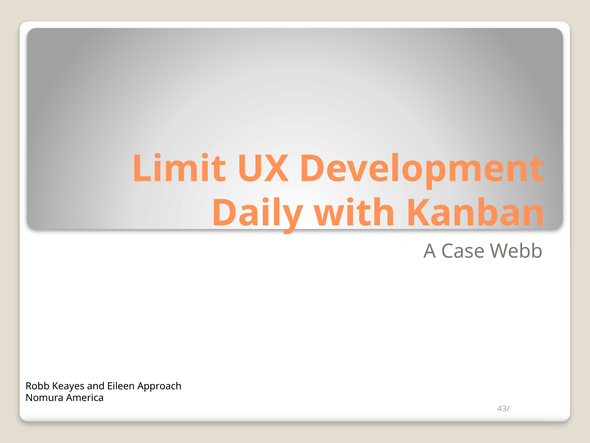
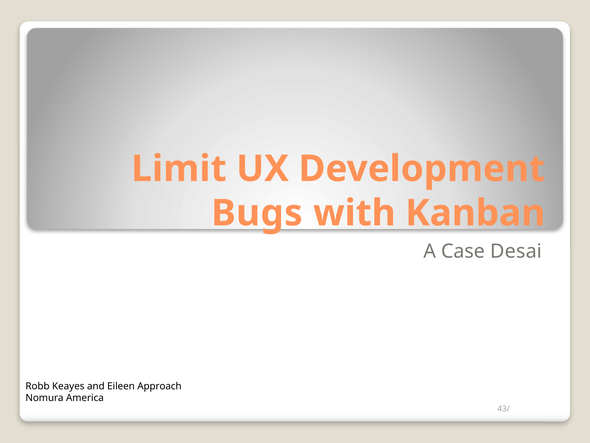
Daily: Daily -> Bugs
Webb: Webb -> Desai
